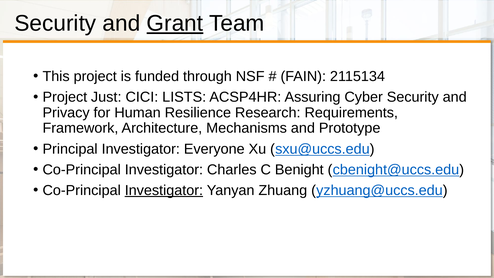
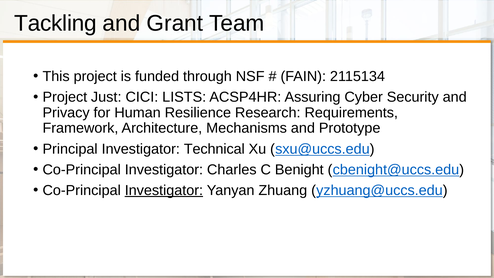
Security at (55, 23): Security -> Tackling
Grant underline: present -> none
Everyone: Everyone -> Technical
